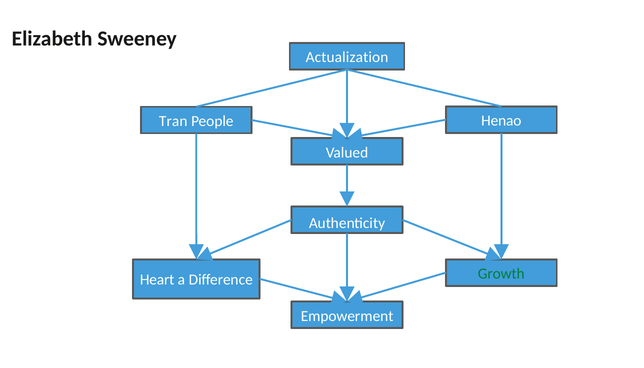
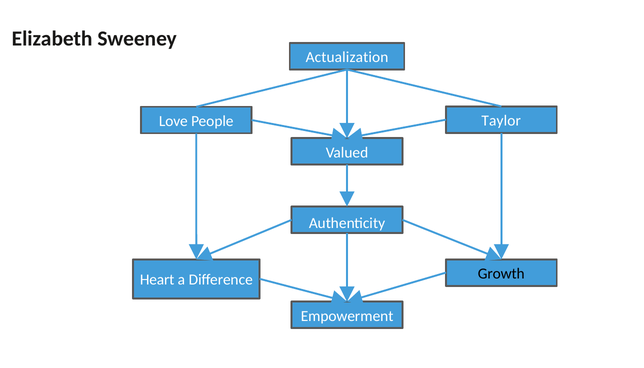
Tran: Tran -> Love
Henao: Henao -> Taylor
Growth colour: green -> black
